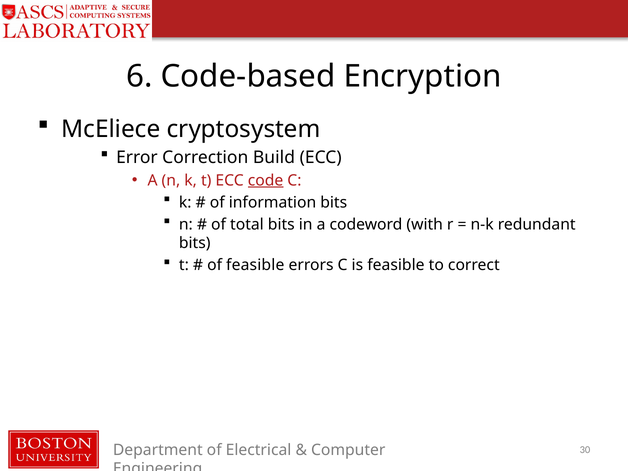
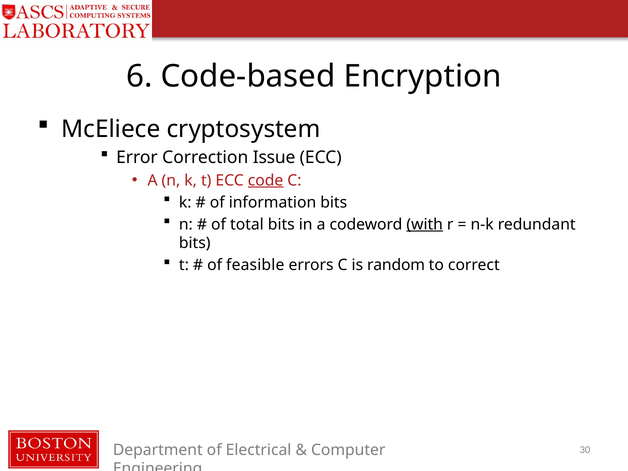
Build: Build -> Issue
with underline: none -> present
is feasible: feasible -> random
